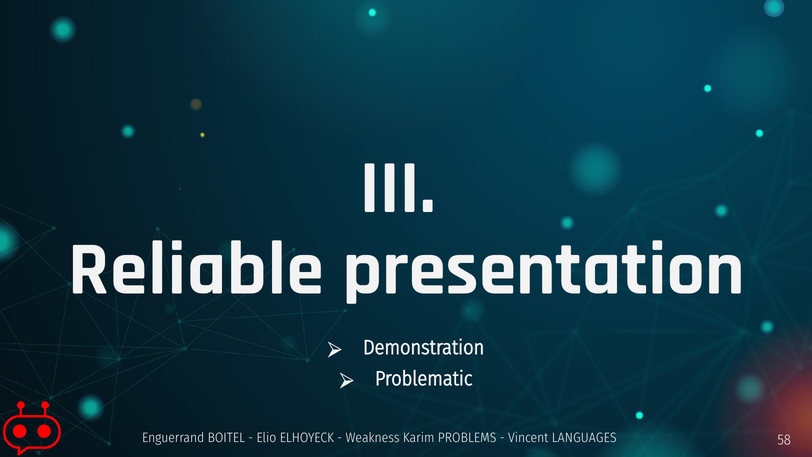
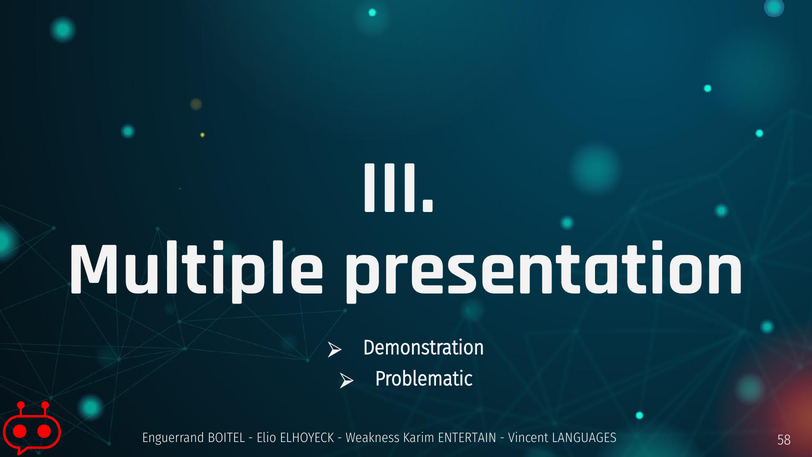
Reliable: Reliable -> Multiple
PROBLEMS: PROBLEMS -> ENTERTAIN
